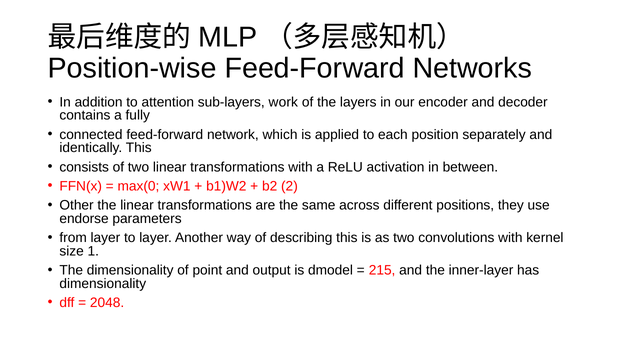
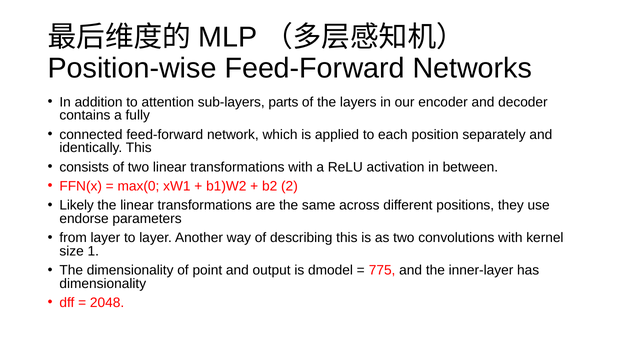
work: work -> parts
Other: Other -> Likely
215: 215 -> 775
